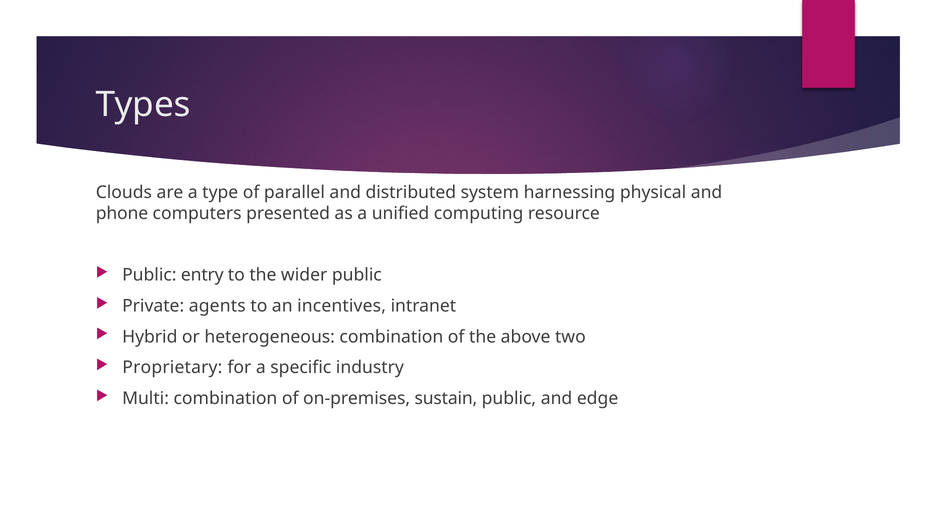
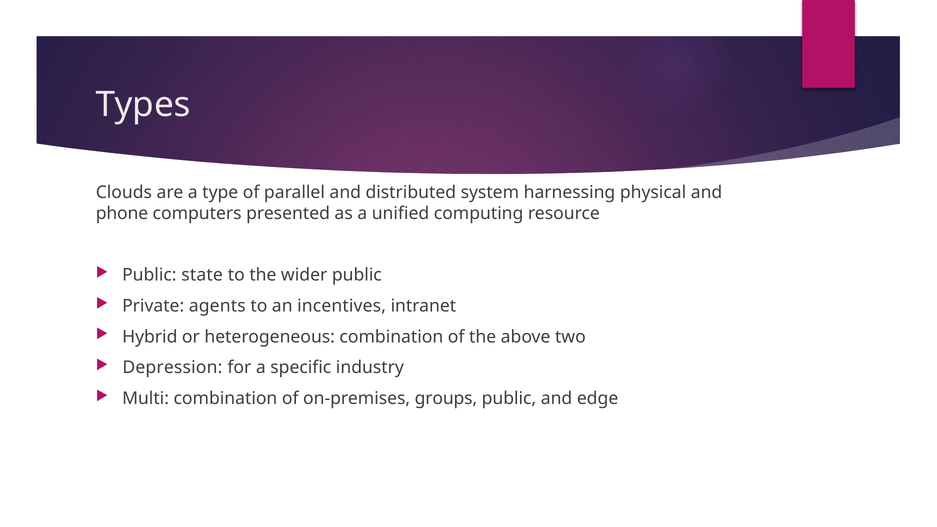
entry: entry -> state
Proprietary: Proprietary -> Depression
sustain: sustain -> groups
